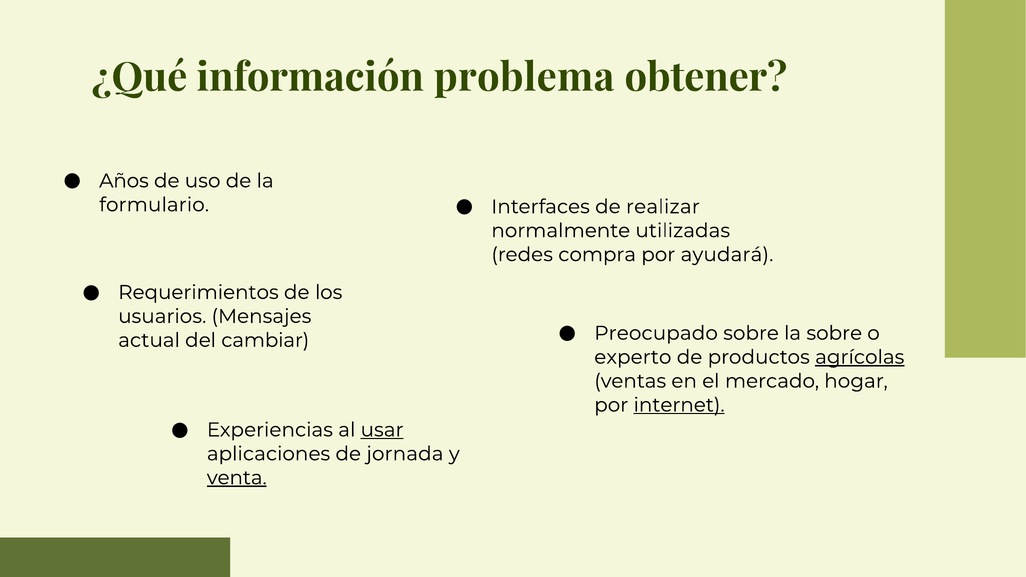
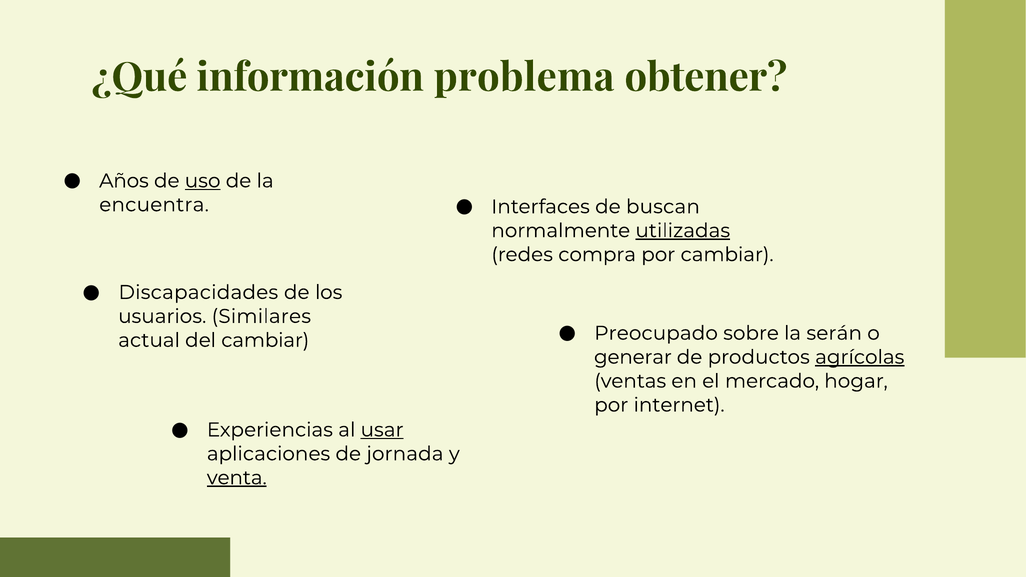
uso underline: none -> present
realizar: realizar -> buscan
formulario: formulario -> encuentra
utilizadas underline: none -> present
por ayudará: ayudará -> cambiar
Requerimientos: Requerimientos -> Discapacidades
Mensajes: Mensajes -> Similares
la sobre: sobre -> serán
experto: experto -> generar
internet underline: present -> none
